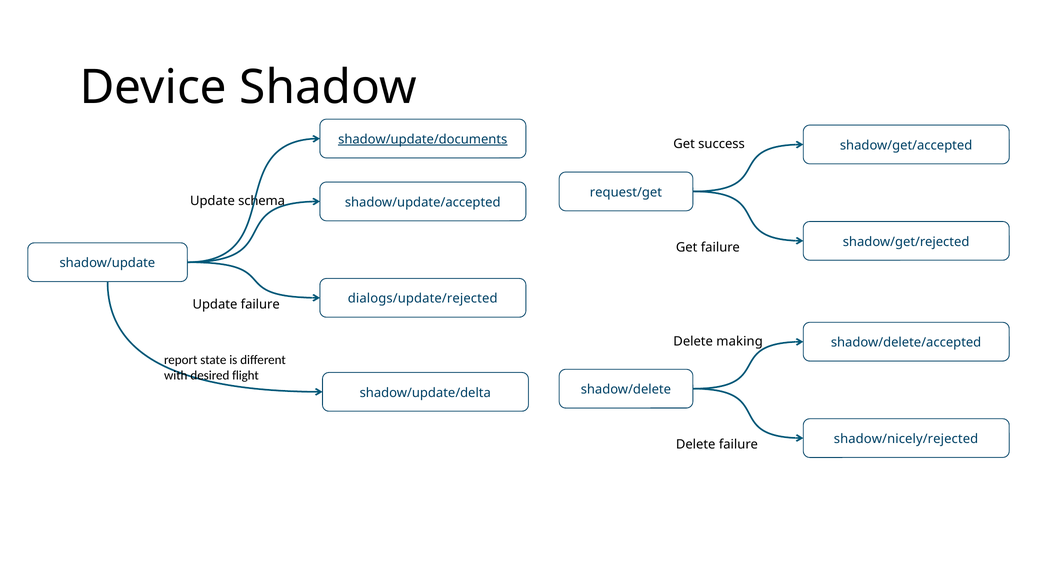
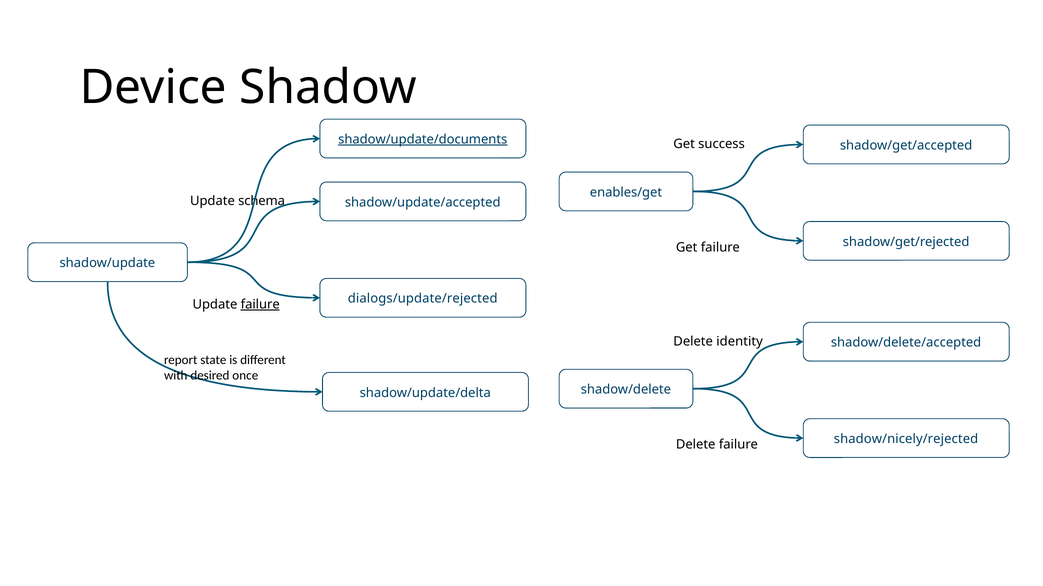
request/get: request/get -> enables/get
failure at (260, 305) underline: none -> present
making: making -> identity
flight: flight -> once
